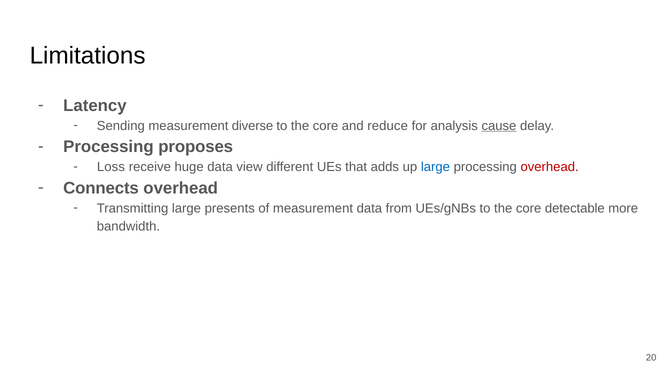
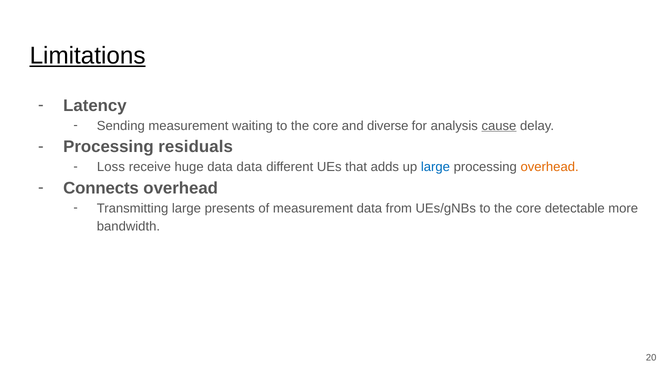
Limitations underline: none -> present
diverse: diverse -> waiting
reduce: reduce -> diverse
proposes: proposes -> residuals
data view: view -> data
overhead at (550, 167) colour: red -> orange
